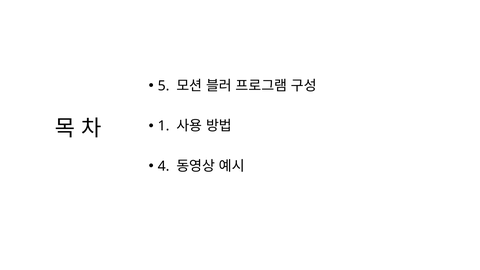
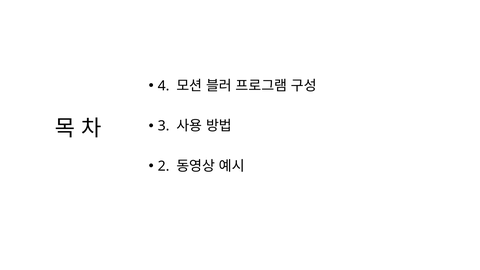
5: 5 -> 4
1: 1 -> 3
4: 4 -> 2
